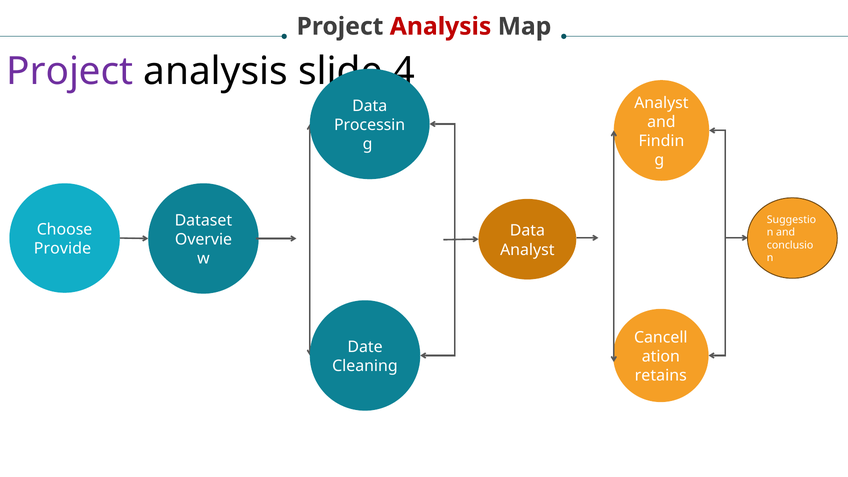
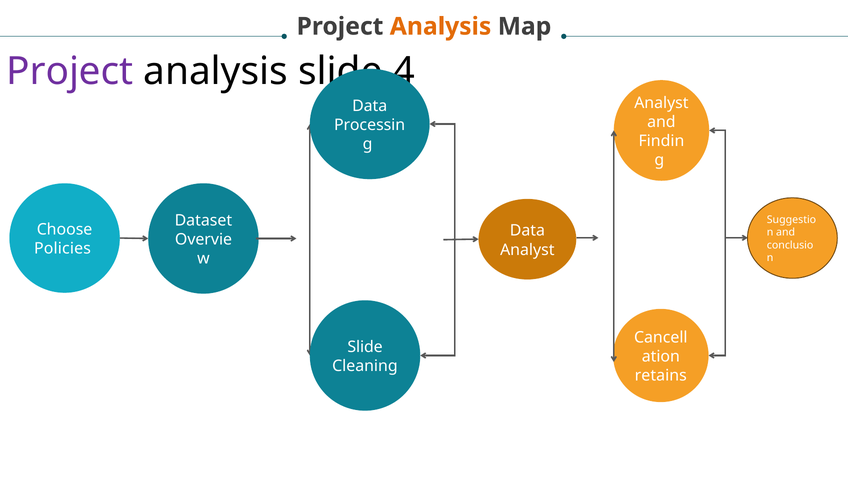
Analysis at (441, 26) colour: red -> orange
Provide: Provide -> Policies
Date at (365, 347): Date -> Slide
